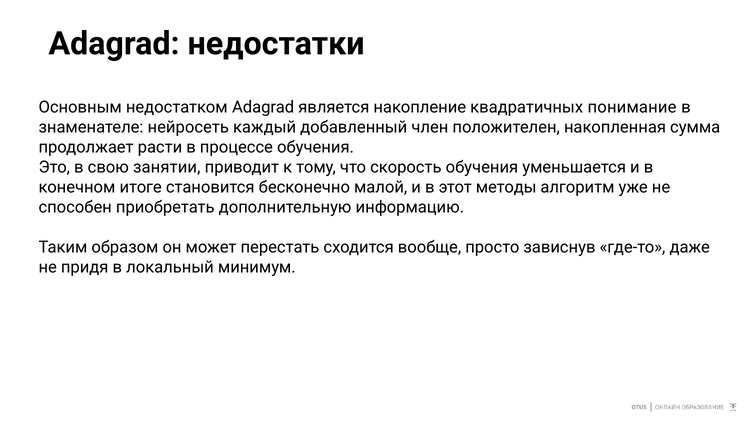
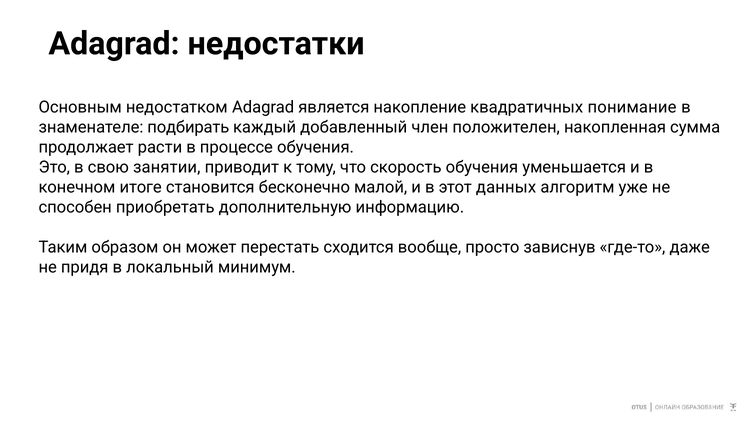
нейросеть: нейросеть -> подбирать
методы: методы -> данных
